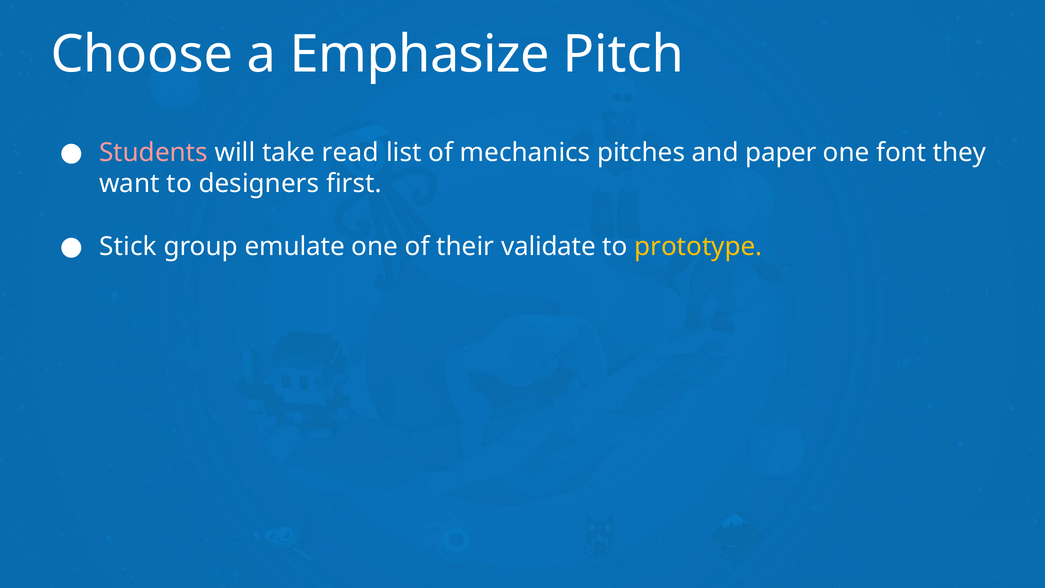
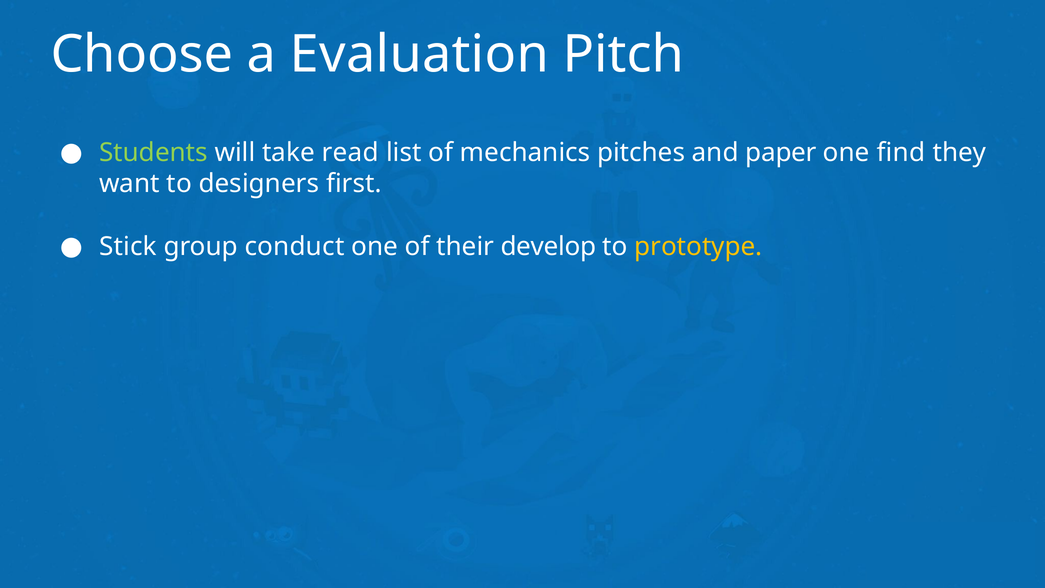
Emphasize: Emphasize -> Evaluation
Students colour: pink -> light green
font: font -> find
emulate: emulate -> conduct
validate: validate -> develop
